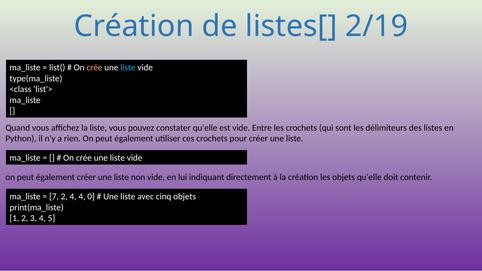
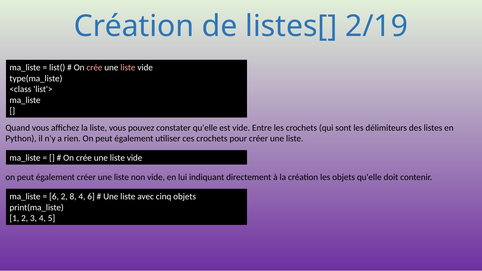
liste at (128, 68) colour: light blue -> pink
7 at (54, 197): 7 -> 6
2 4: 4 -> 8
4 0: 0 -> 6
